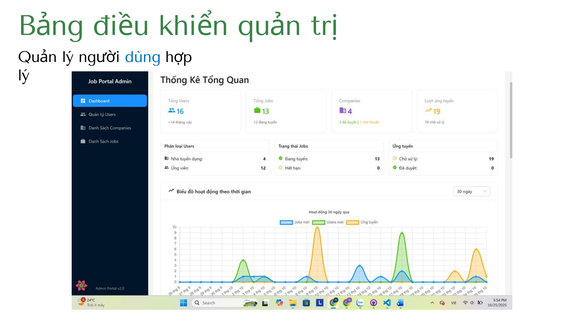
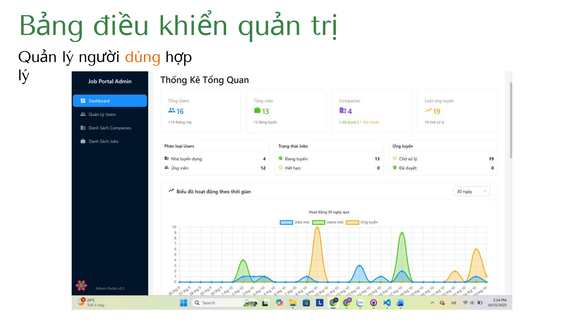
dùng colour: blue -> orange
